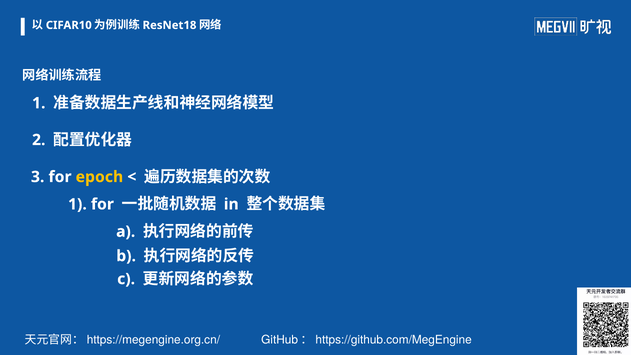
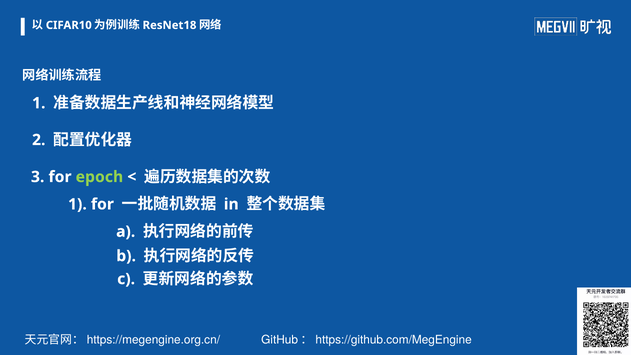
epoch colour: yellow -> light green
